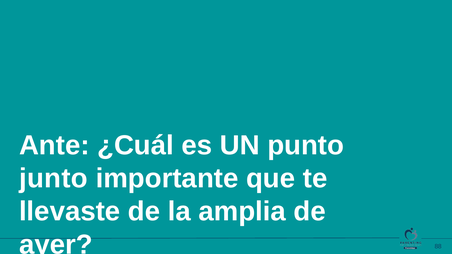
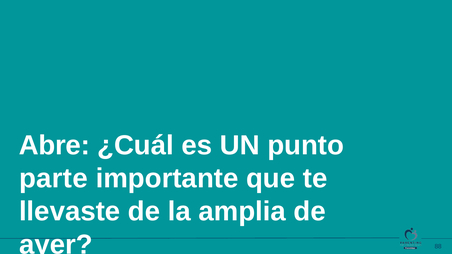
Ante: Ante -> Abre
junto: junto -> parte
